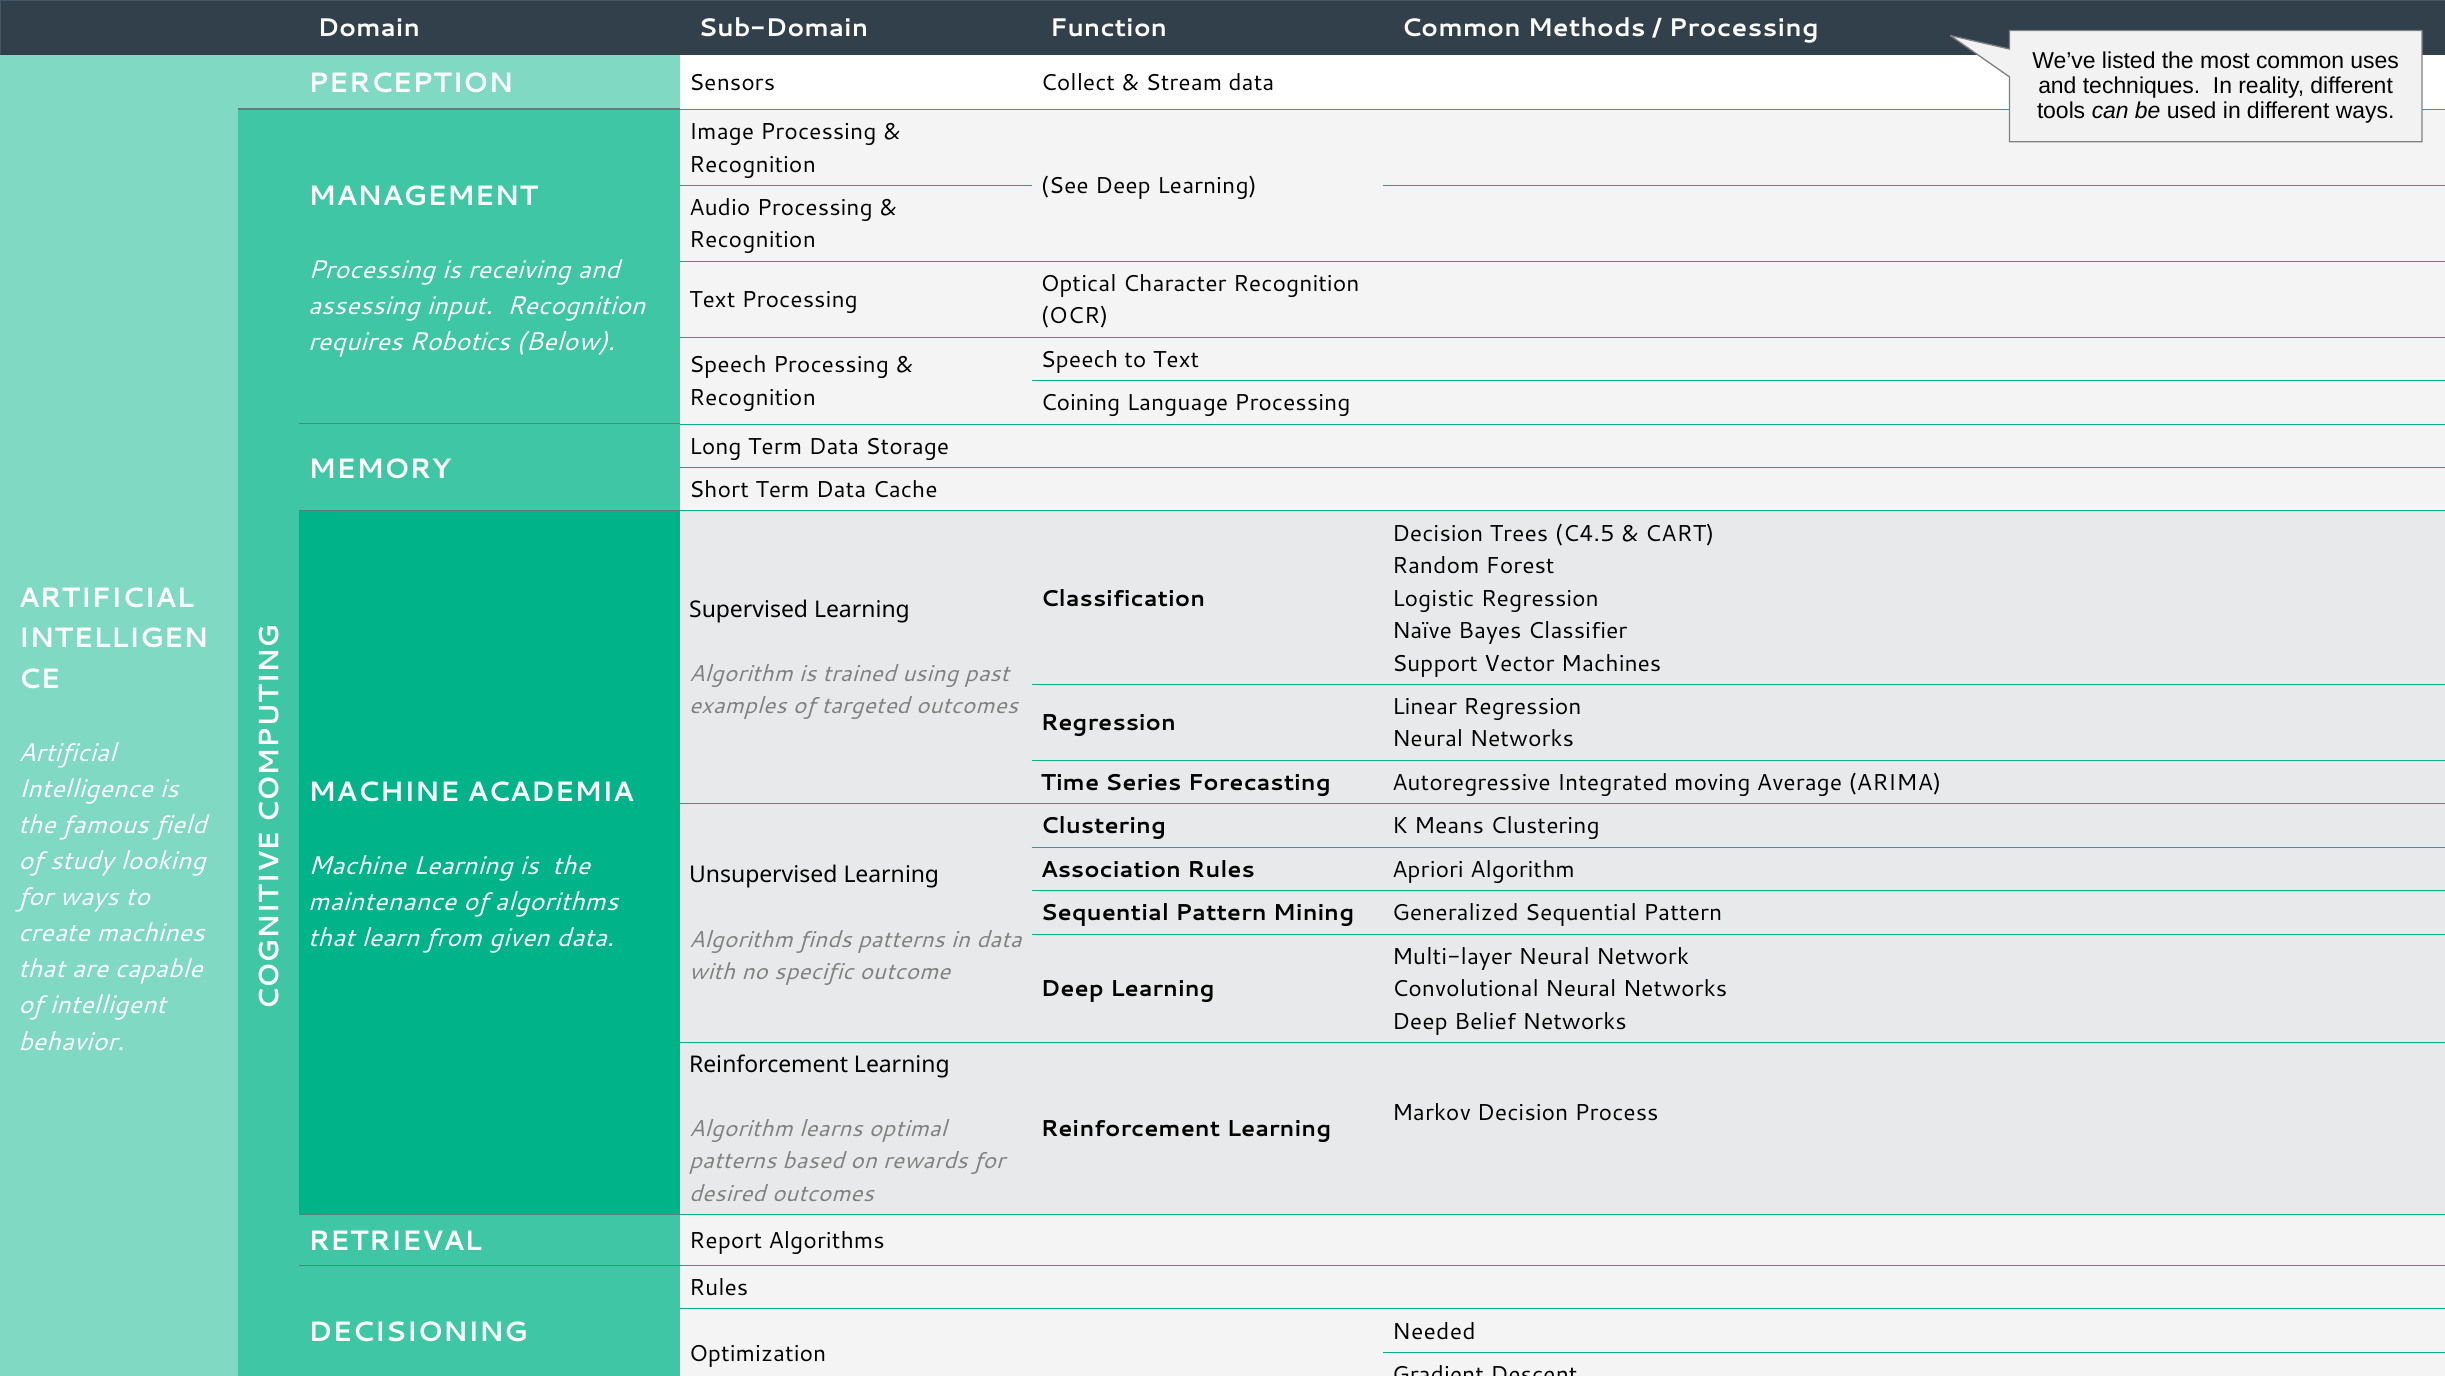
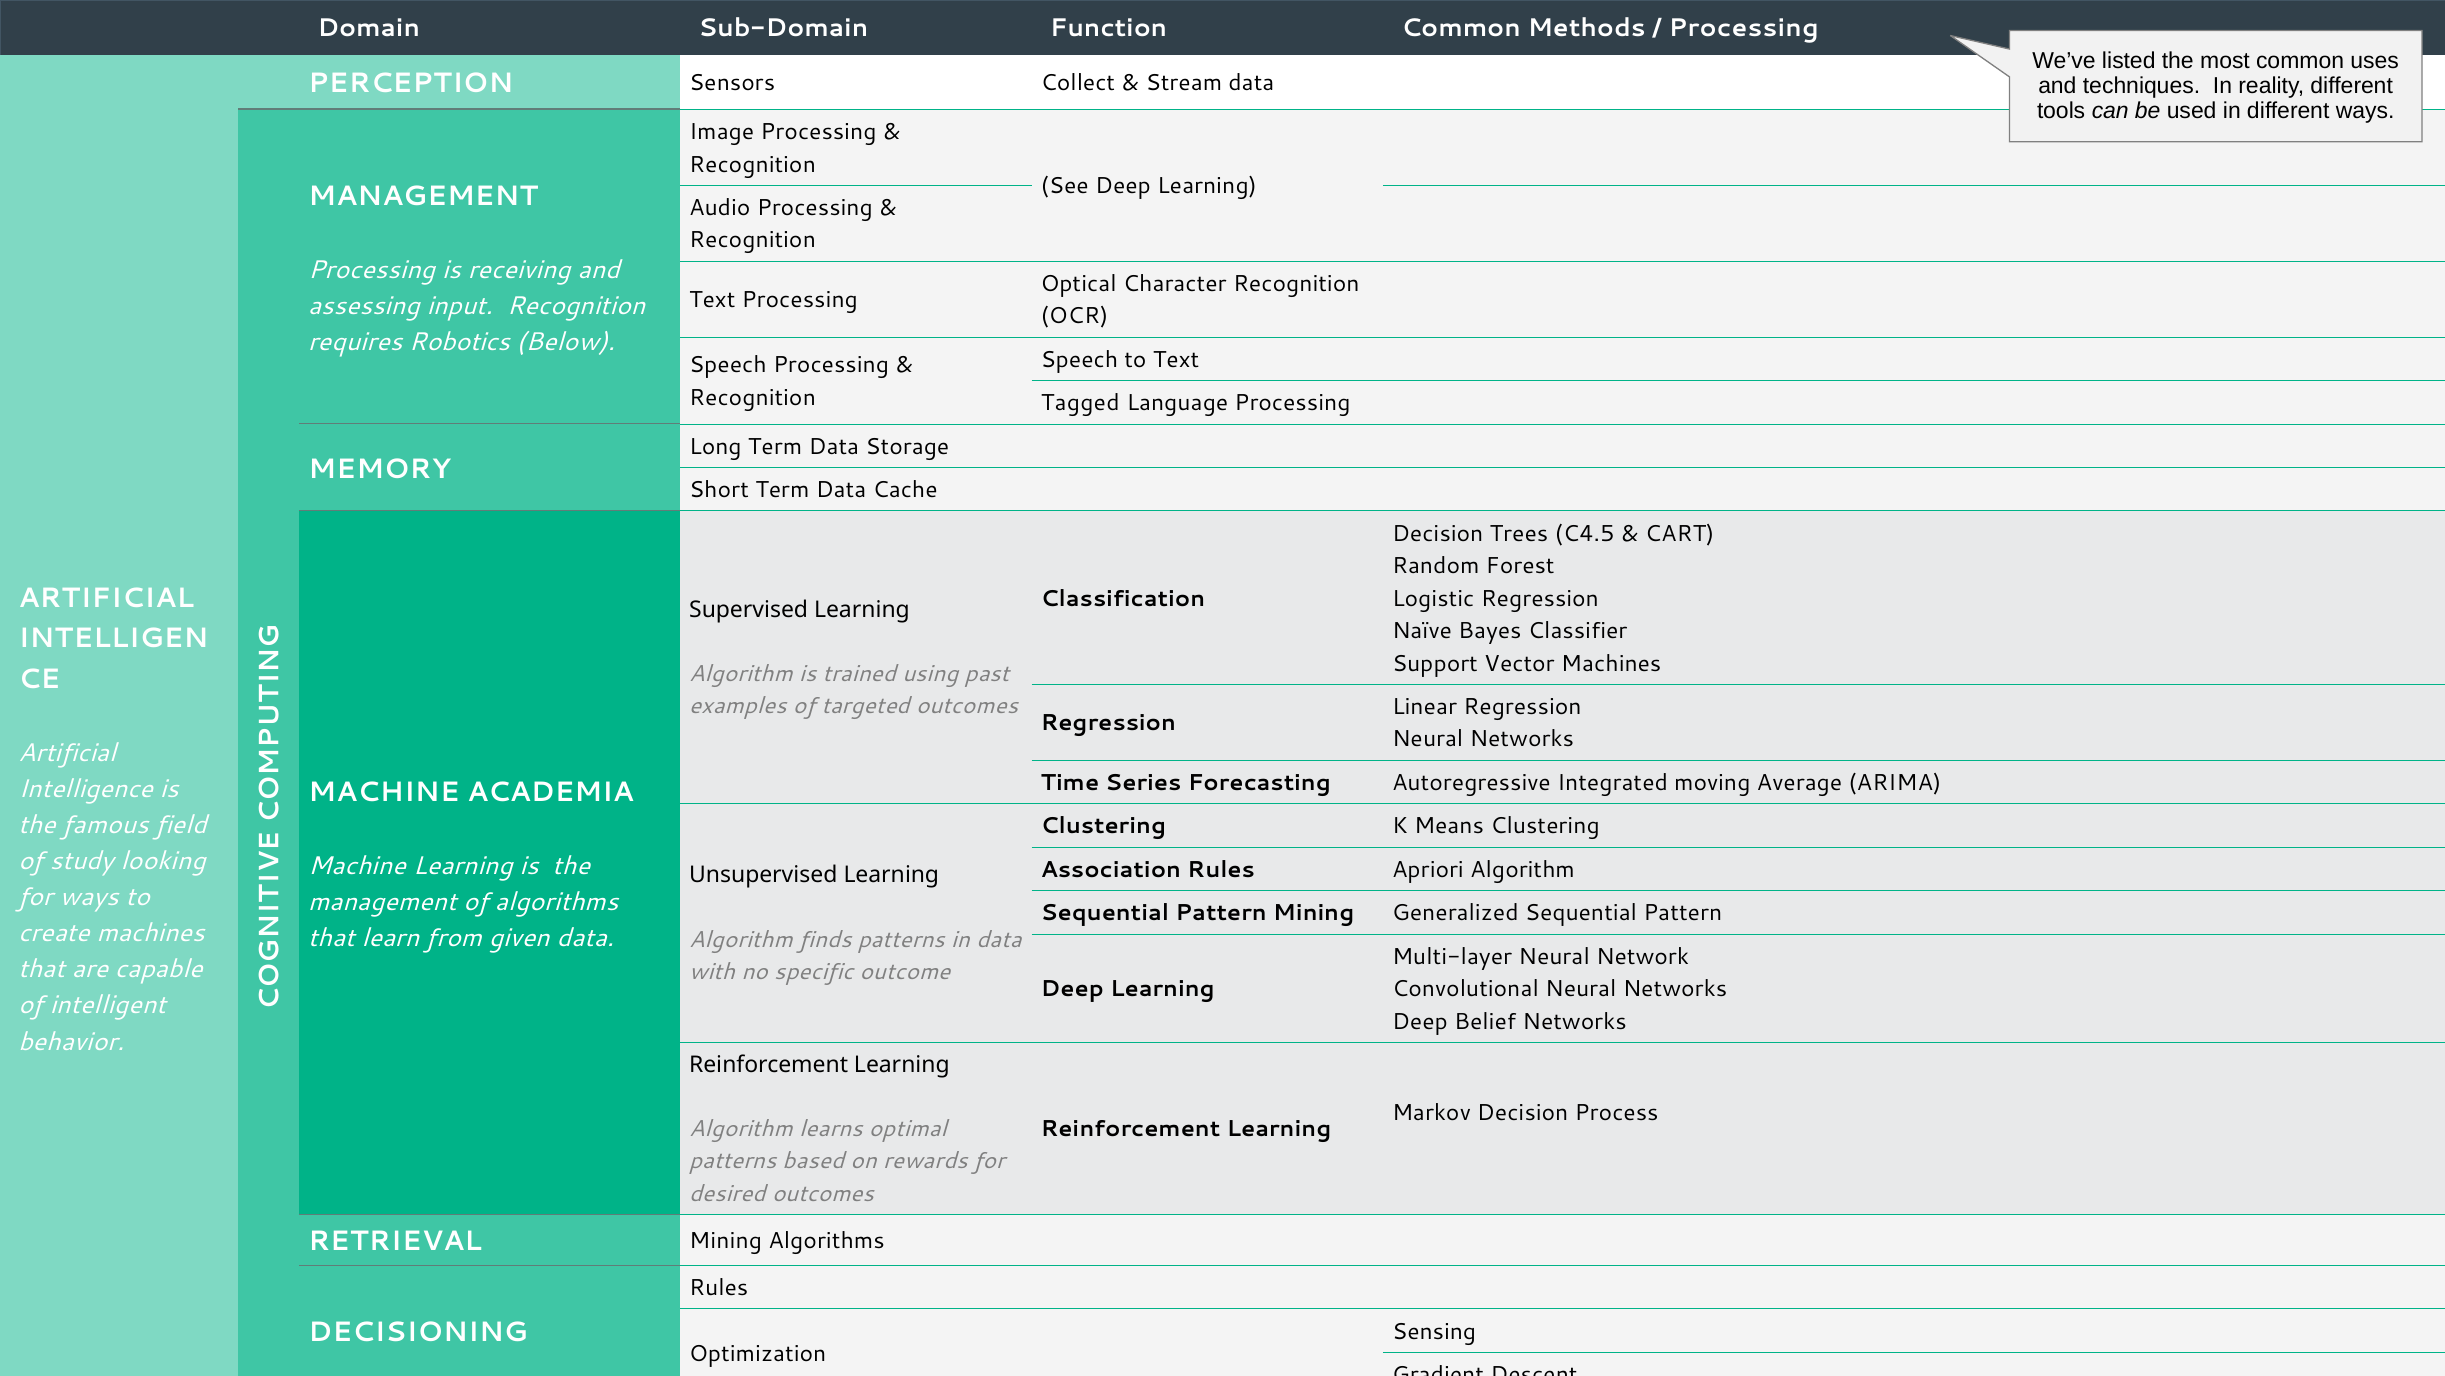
Coining: Coining -> Tagged
maintenance at (382, 901): maintenance -> management
RETRIEVAL Report: Report -> Mining
Needed: Needed -> Sensing
